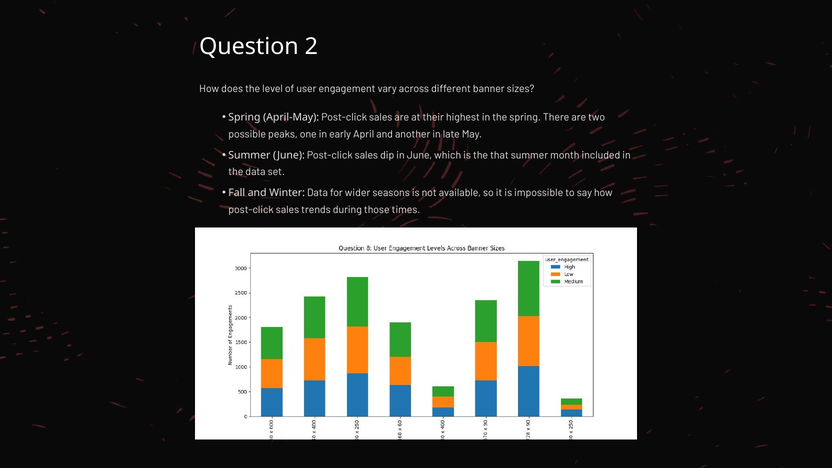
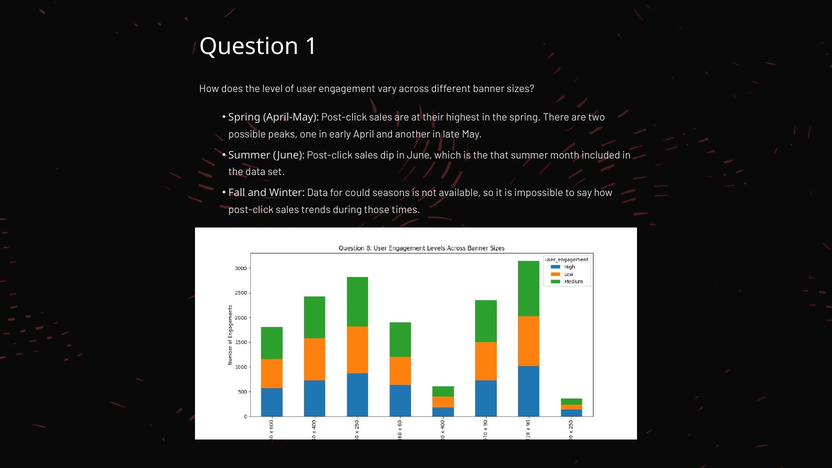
2: 2 -> 1
wider: wider -> could
